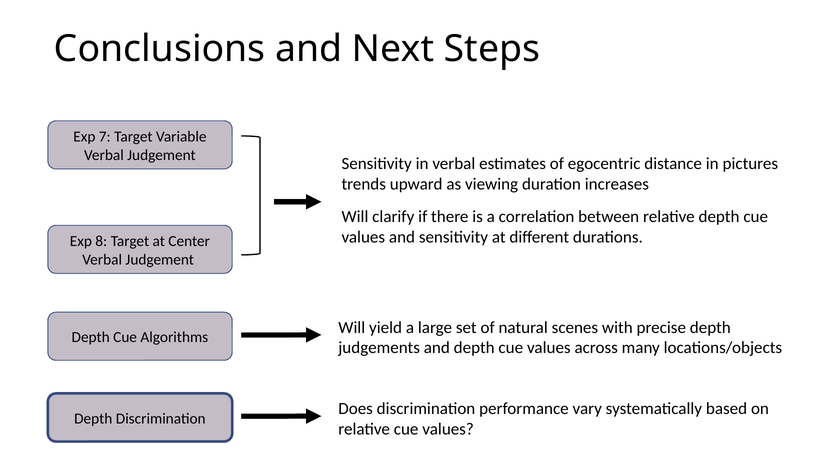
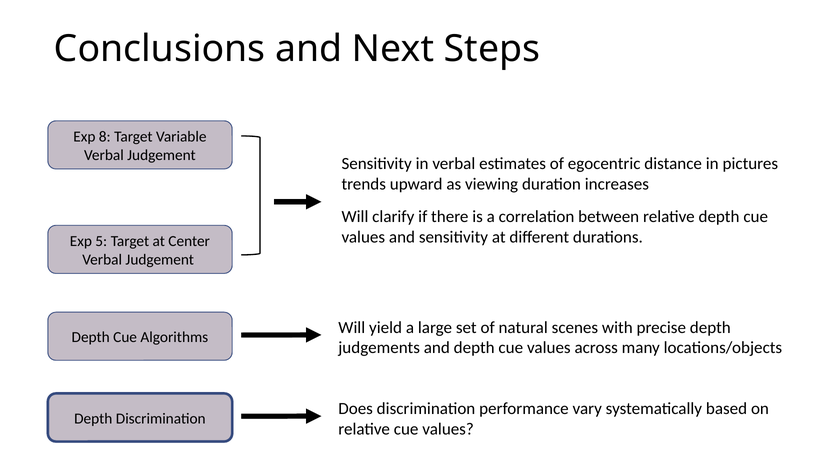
7: 7 -> 8
8: 8 -> 5
